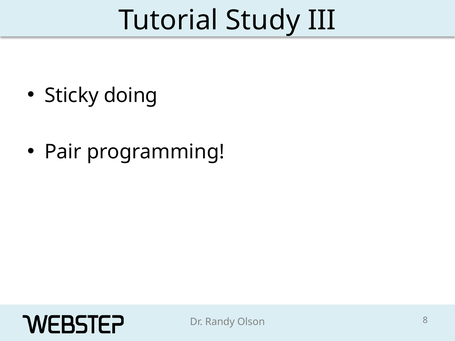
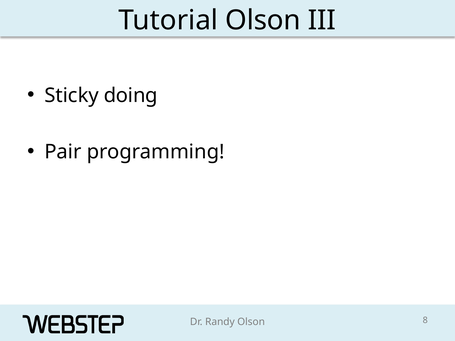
Tutorial Study: Study -> Olson
